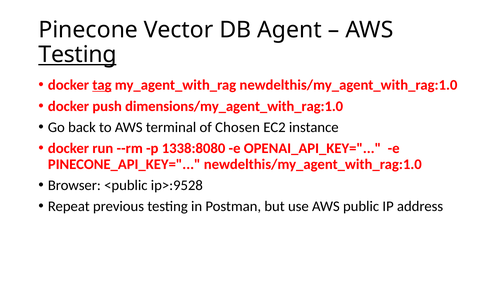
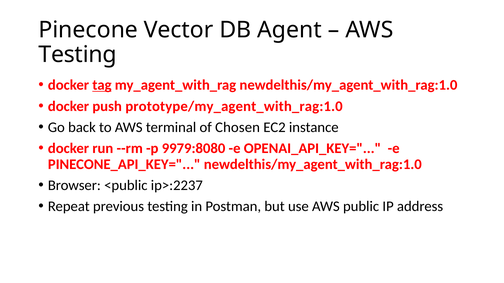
Testing at (78, 55) underline: present -> none
dimensions/my_agent_with_rag:1.0: dimensions/my_agent_with_rag:1.0 -> prototype/my_agent_with_rag:1.0
1338:8080: 1338:8080 -> 9979:8080
ip>:9528: ip>:9528 -> ip>:2237
